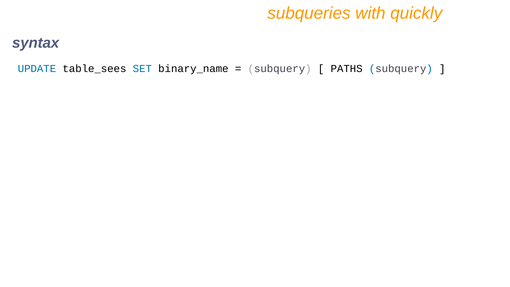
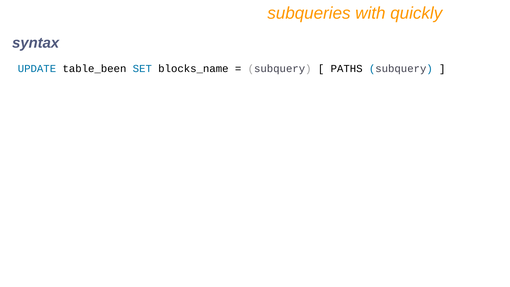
table_sees: table_sees -> table_been
binary_name: binary_name -> blocks_name
